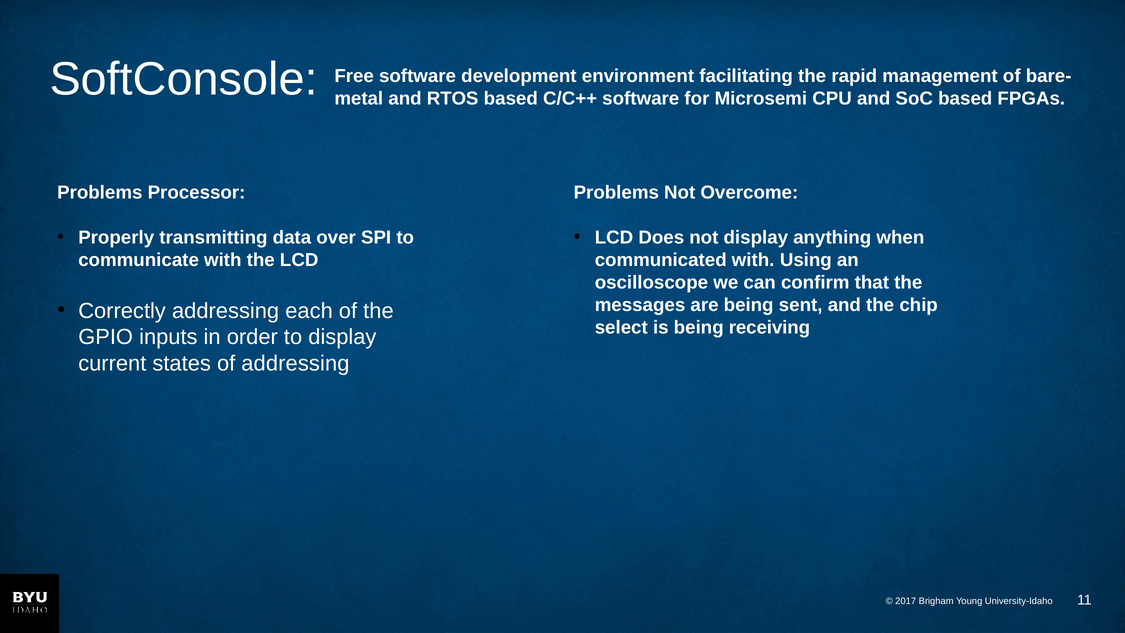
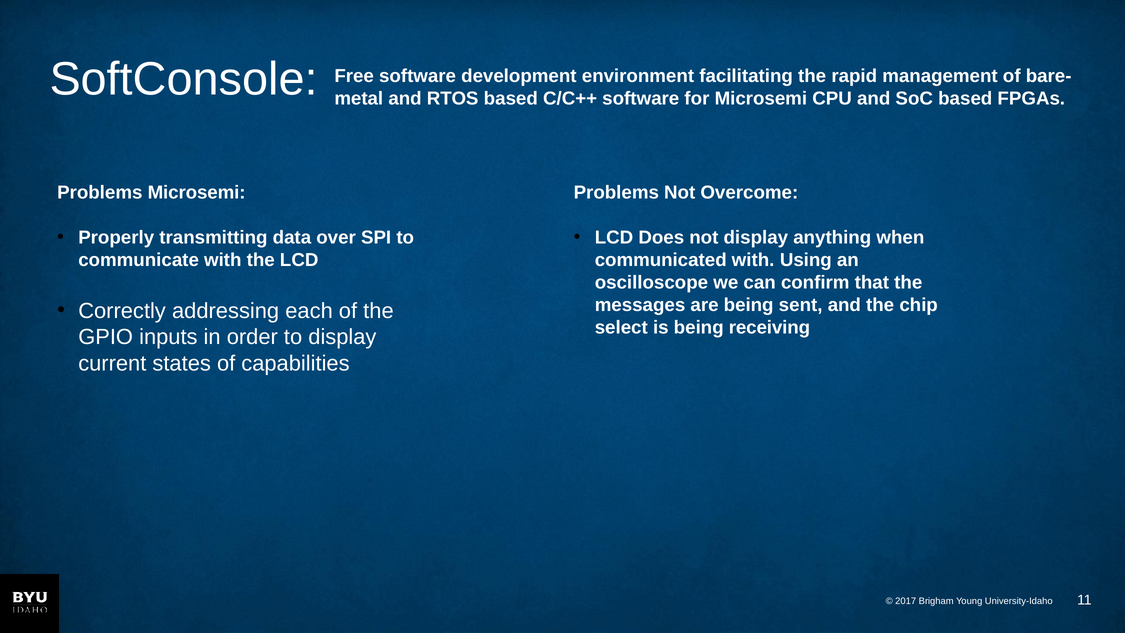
Problems Processor: Processor -> Microsemi
of addressing: addressing -> capabilities
